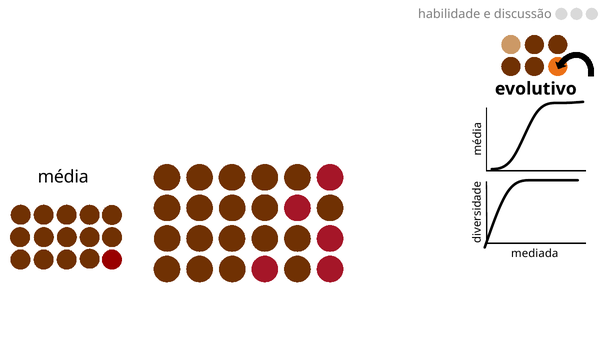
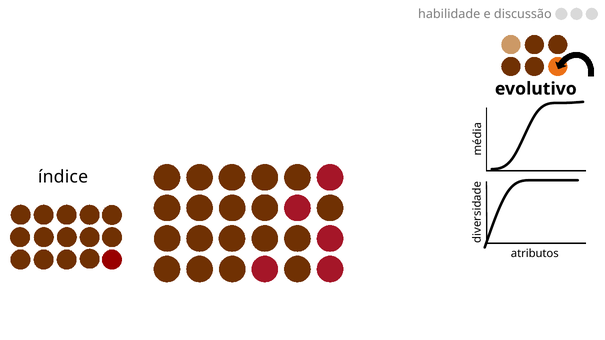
média: média -> índice
mediada: mediada -> atributos
